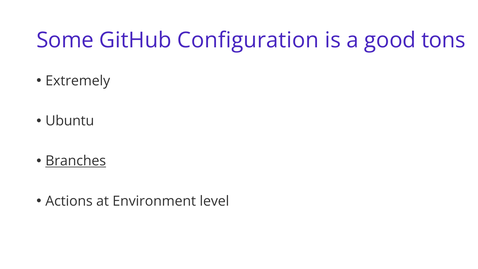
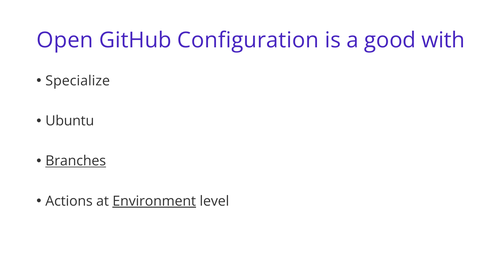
Some: Some -> Open
tons: tons -> with
Extremely: Extremely -> Specialize
Environment underline: none -> present
